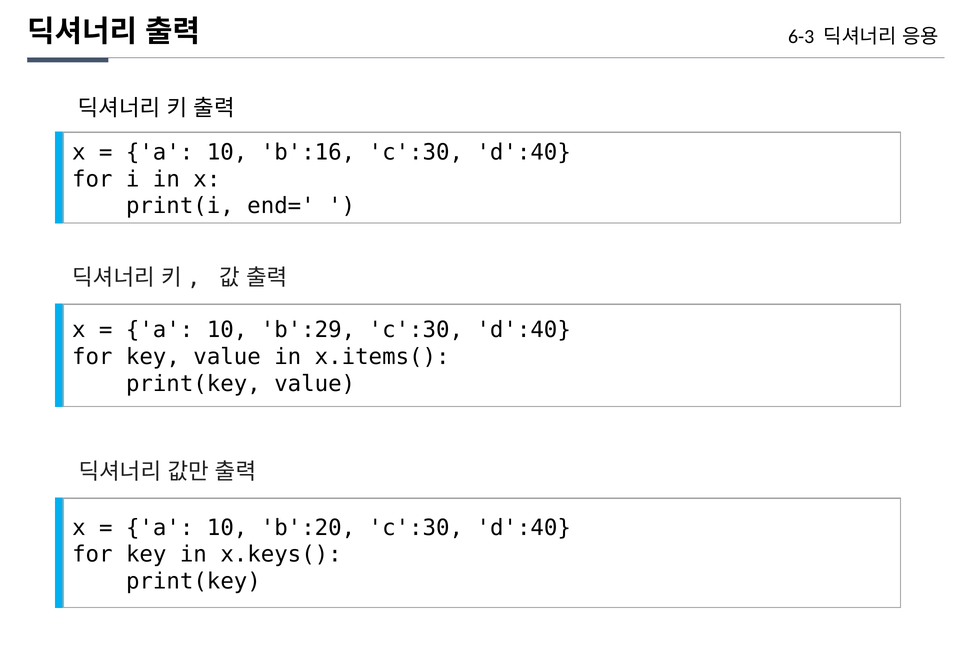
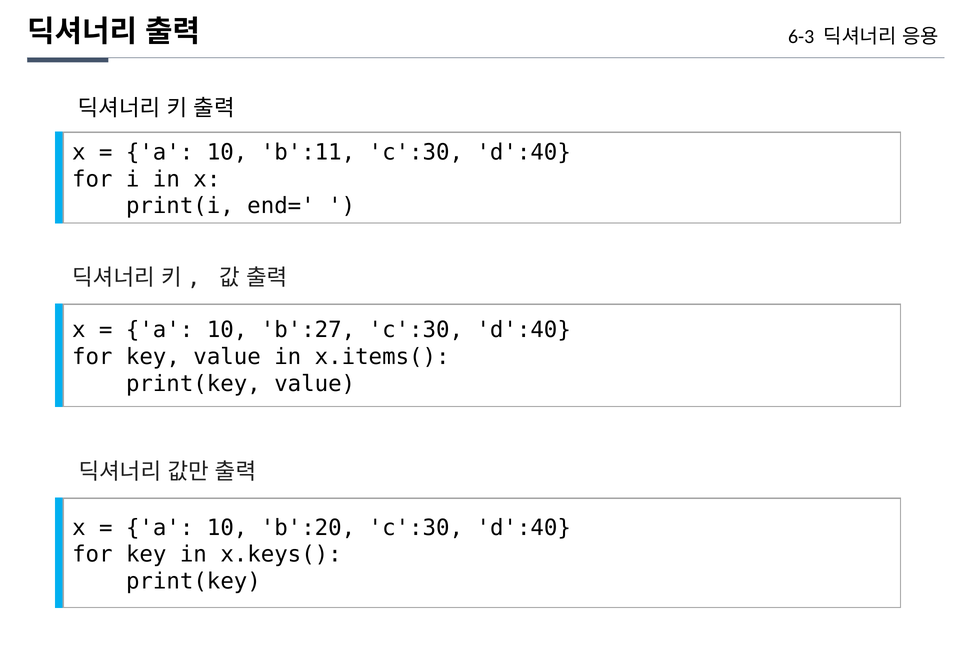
b':16: b':16 -> b':11
b':29: b':29 -> b':27
